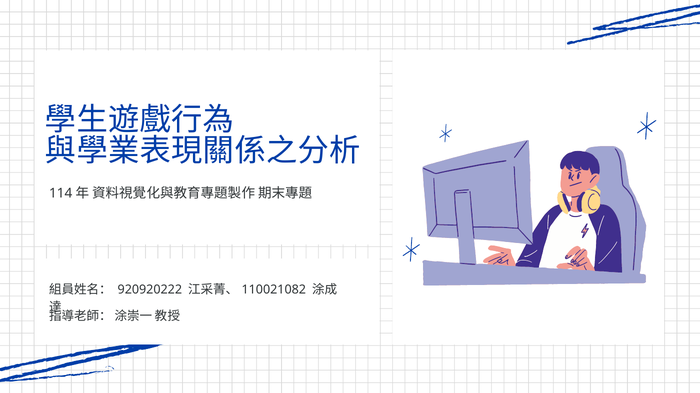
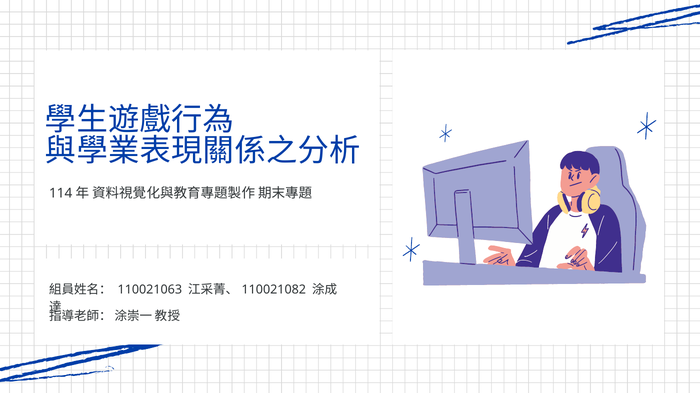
920920222: 920920222 -> 110021063
